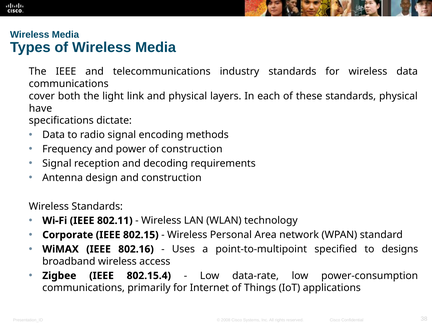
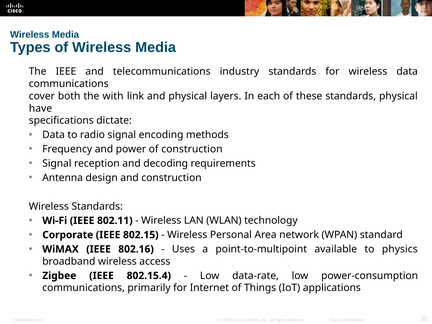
light: light -> with
specified: specified -> available
designs: designs -> physics
